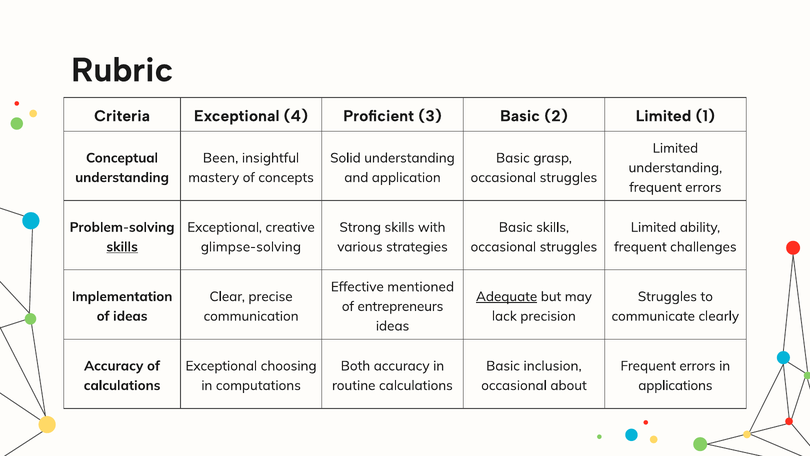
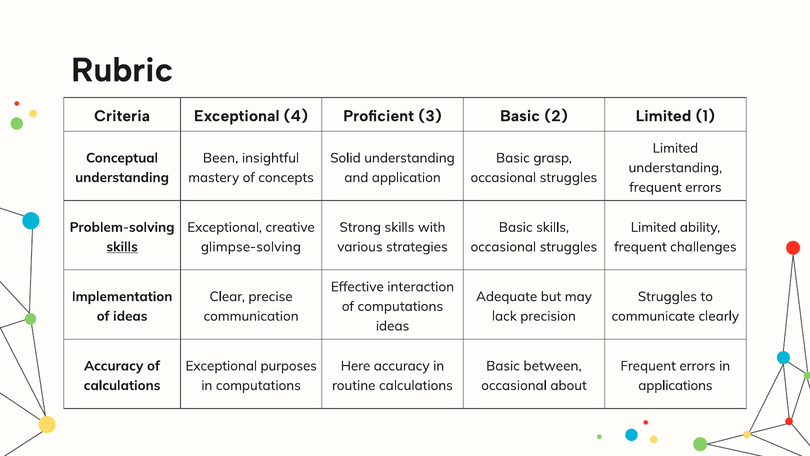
mentioned: mentioned -> interaction
Adequate underline: present -> none
of entrepreneurs: entrepreneurs -> computations
choosing: choosing -> purposes
Both: Both -> Here
inclusion: inclusion -> between
